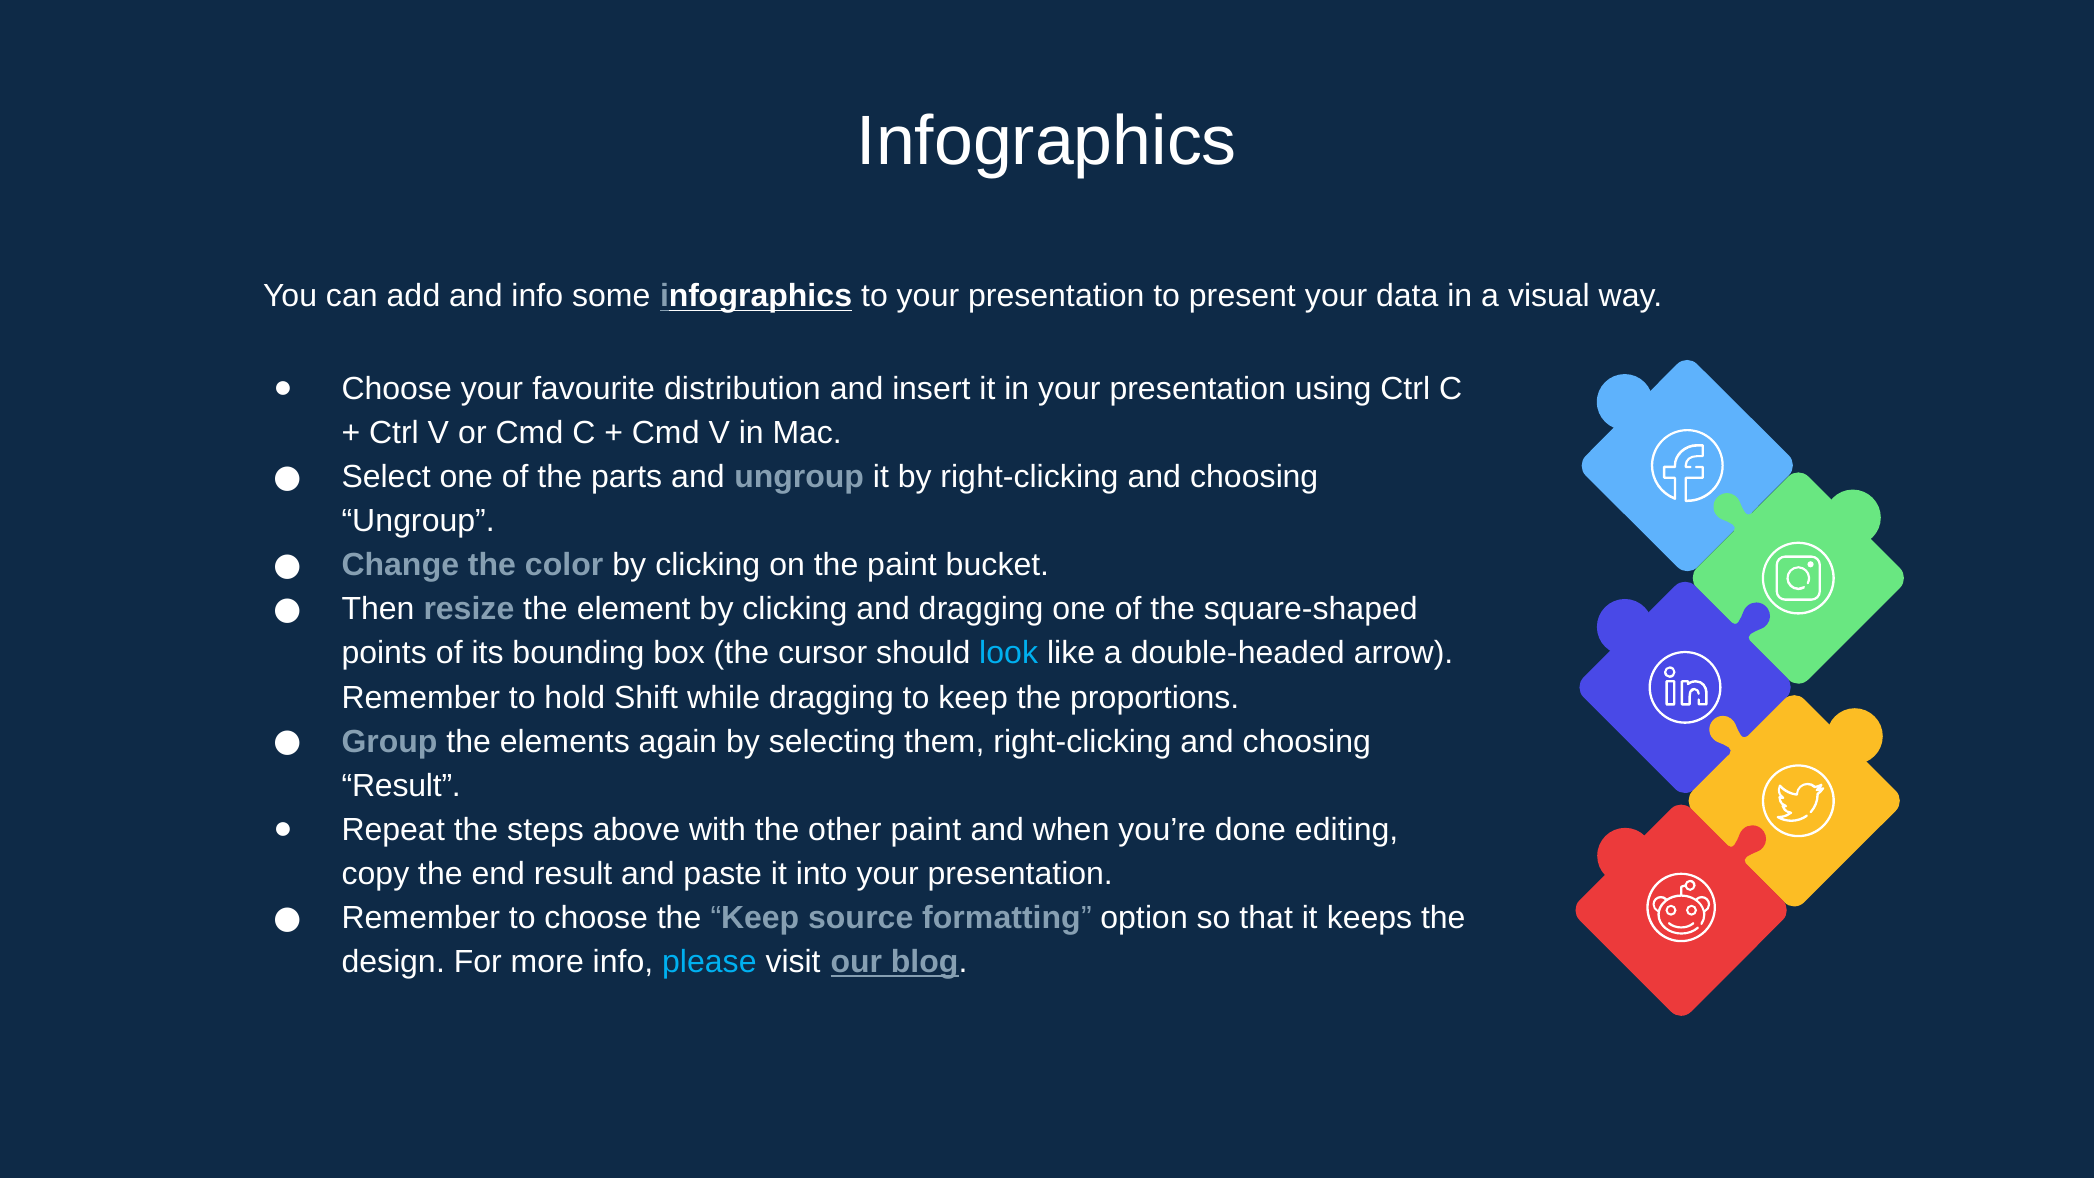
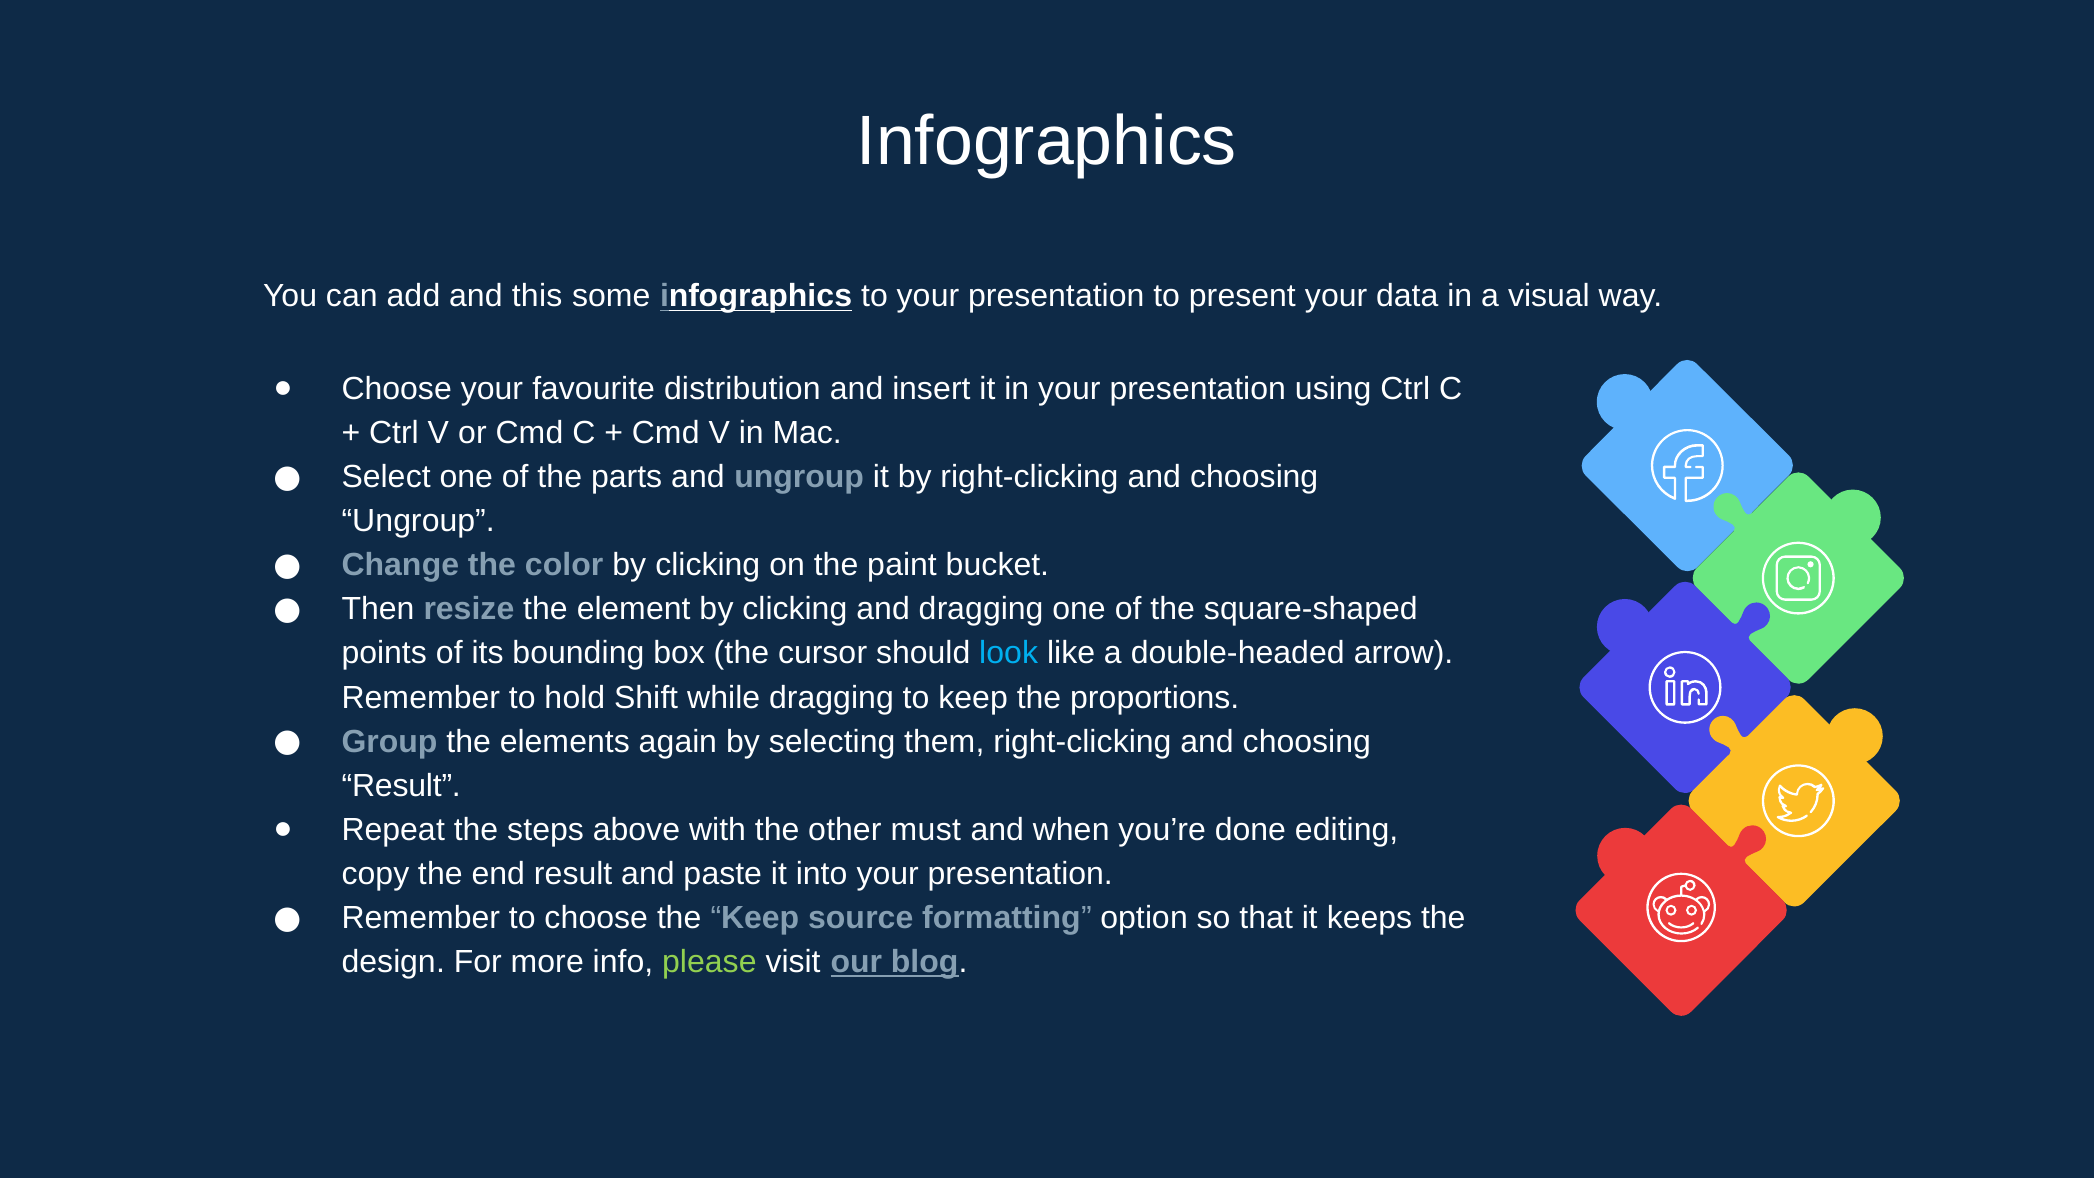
and info: info -> this
other paint: paint -> must
please colour: light blue -> light green
